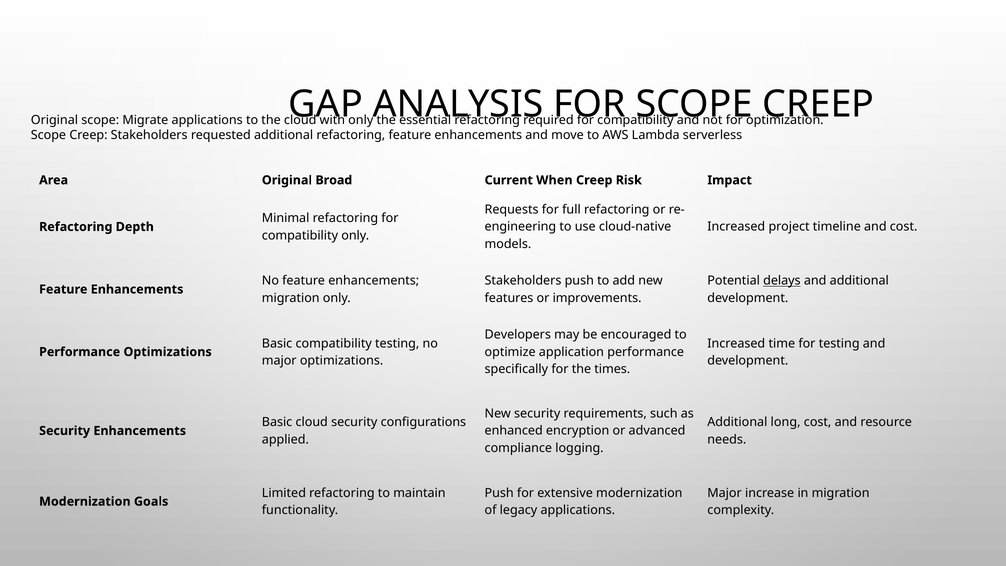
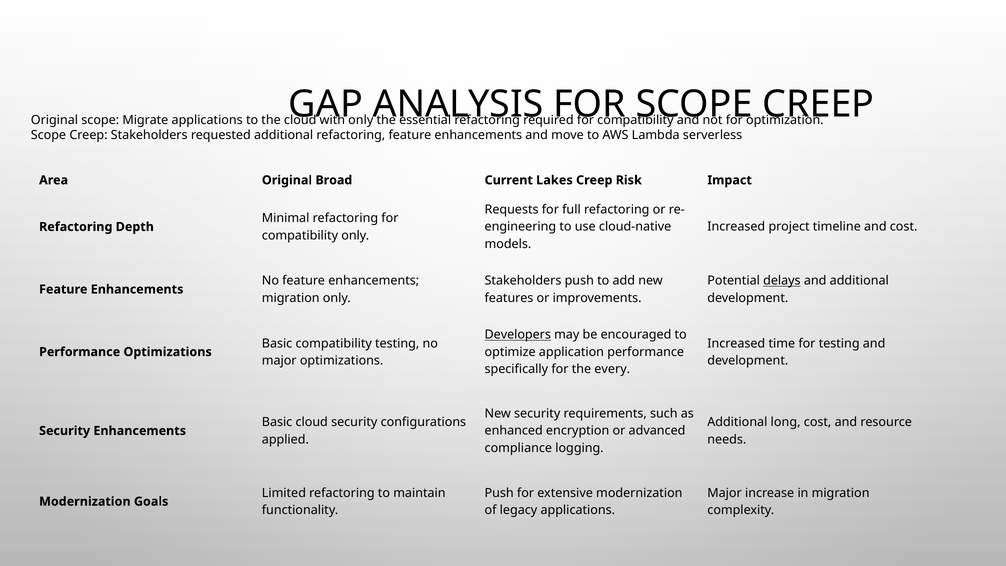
When: When -> Lakes
Developers underline: none -> present
times: times -> every
